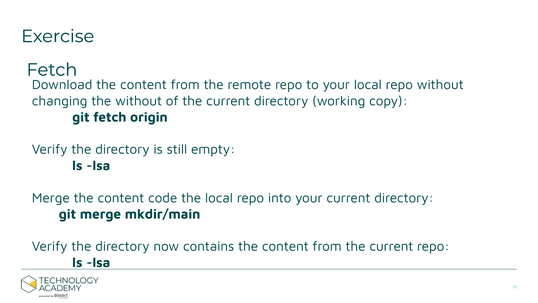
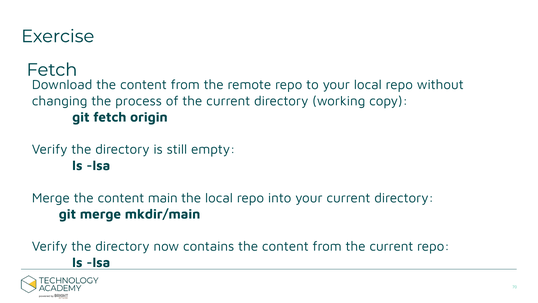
the without: without -> process
code: code -> main
